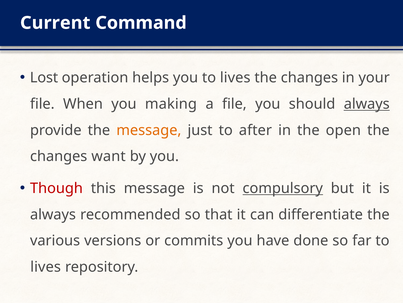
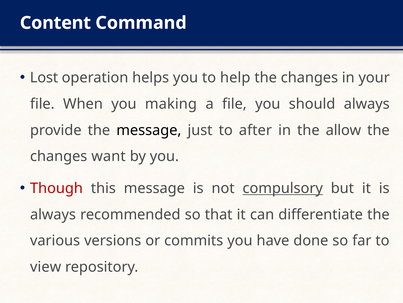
Current: Current -> Content
you to lives: lives -> help
always at (367, 104) underline: present -> none
message at (149, 130) colour: orange -> black
open: open -> allow
lives at (46, 266): lives -> view
